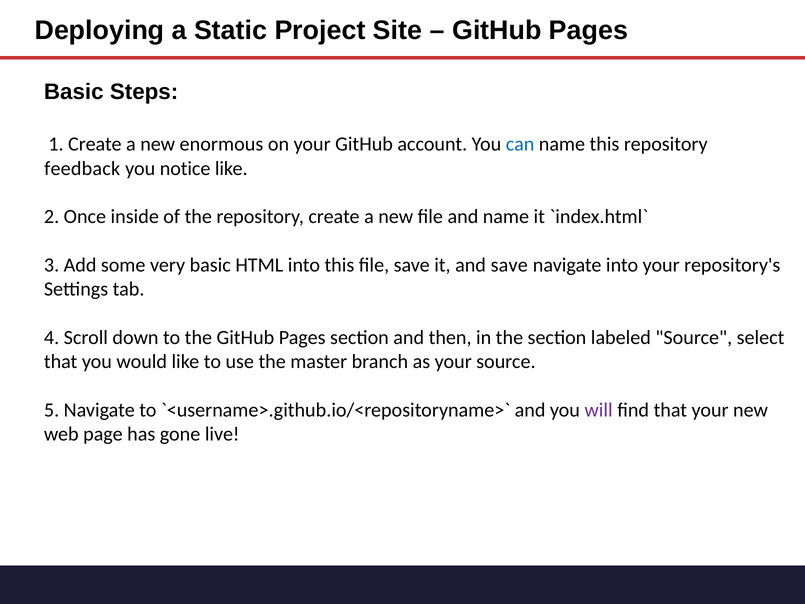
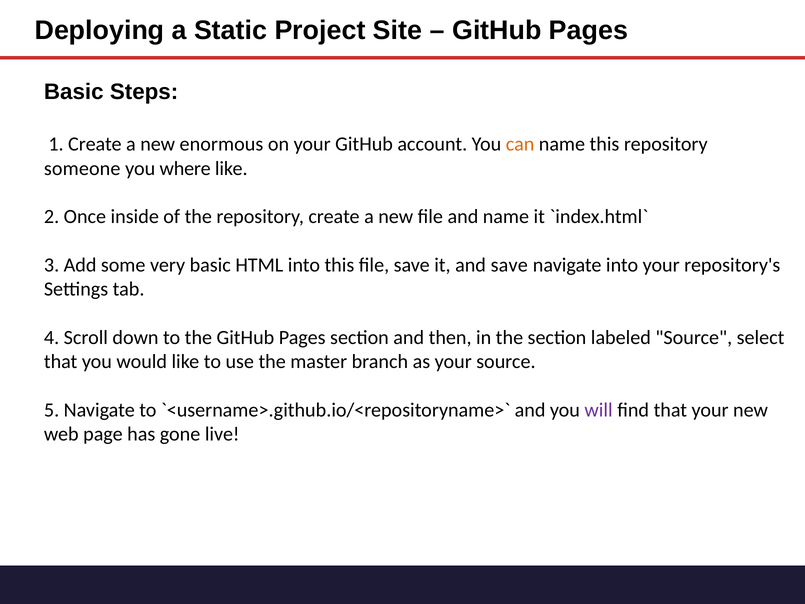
can colour: blue -> orange
feedback: feedback -> someone
notice: notice -> where
